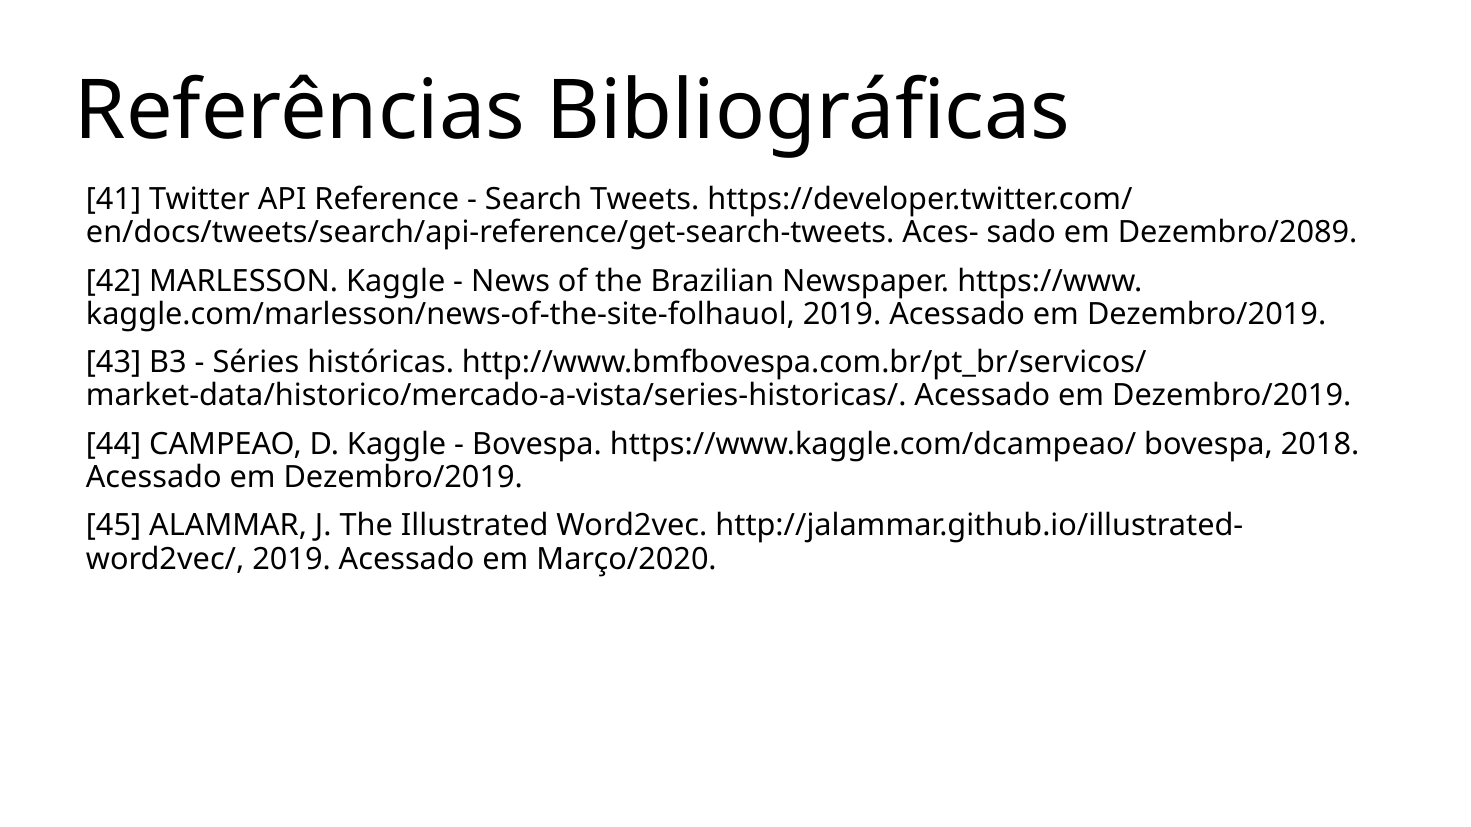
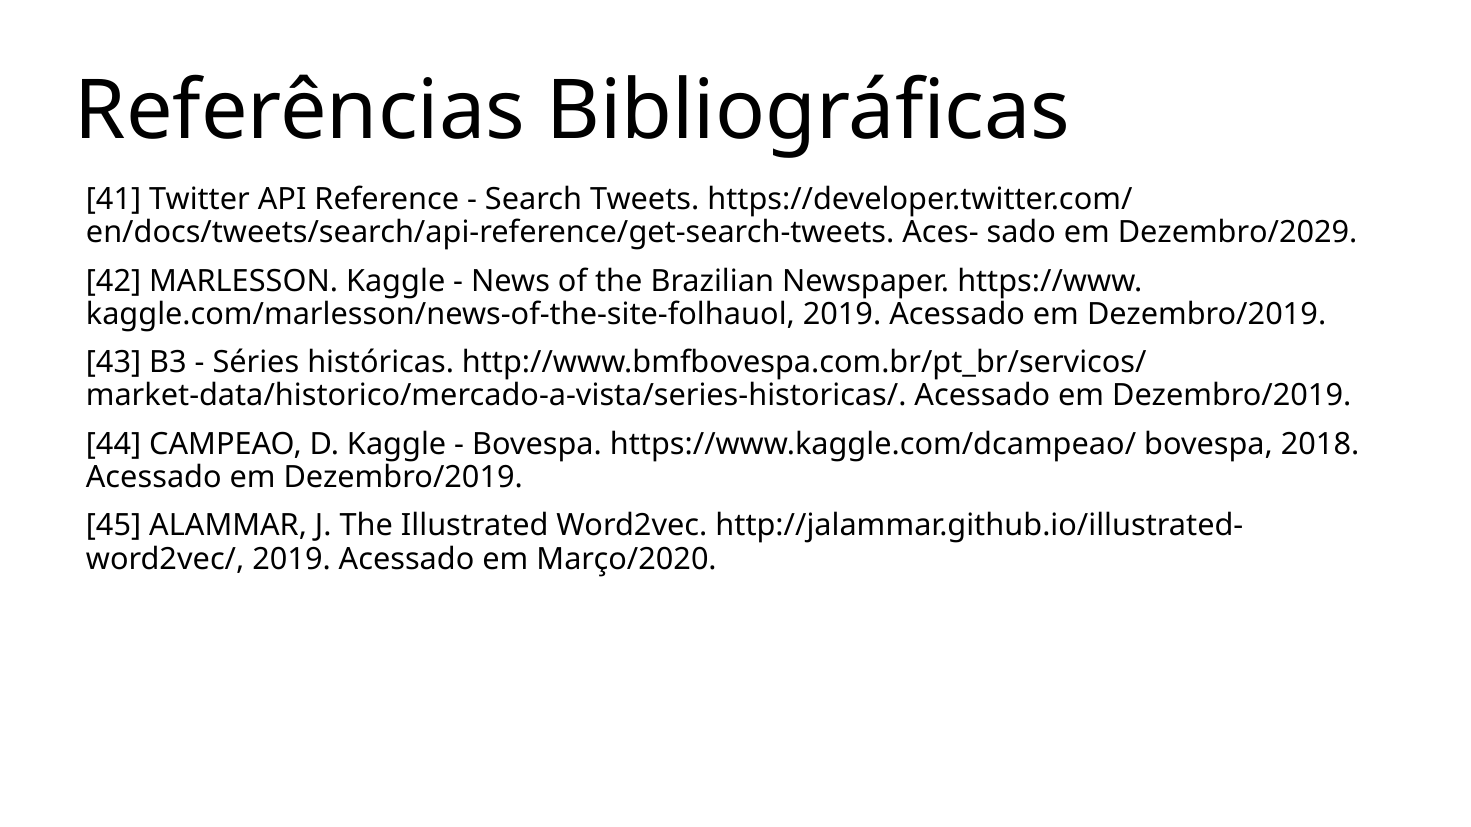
Dezembro/2089: Dezembro/2089 -> Dezembro/2029
